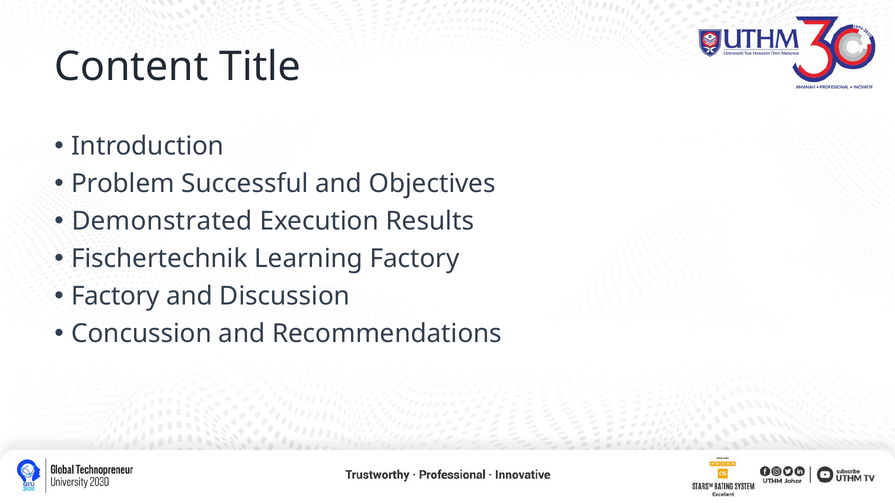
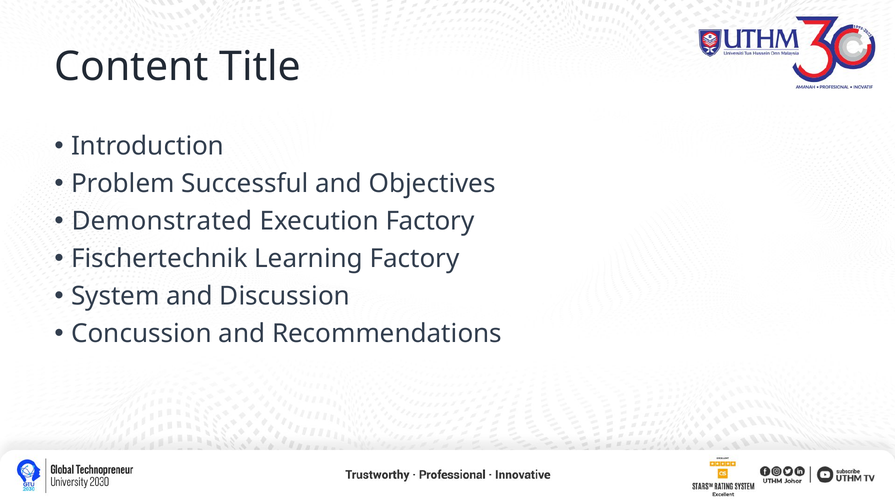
Execution Results: Results -> Factory
Factory at (115, 296): Factory -> System
